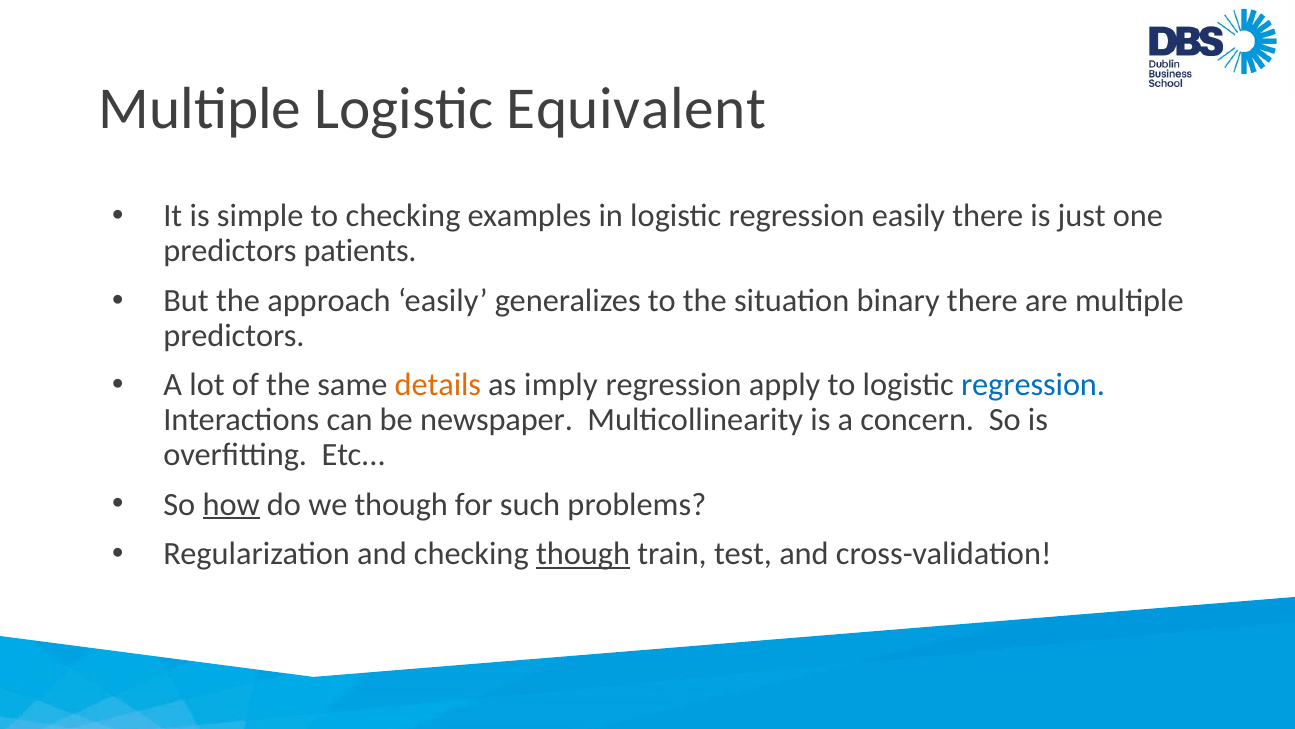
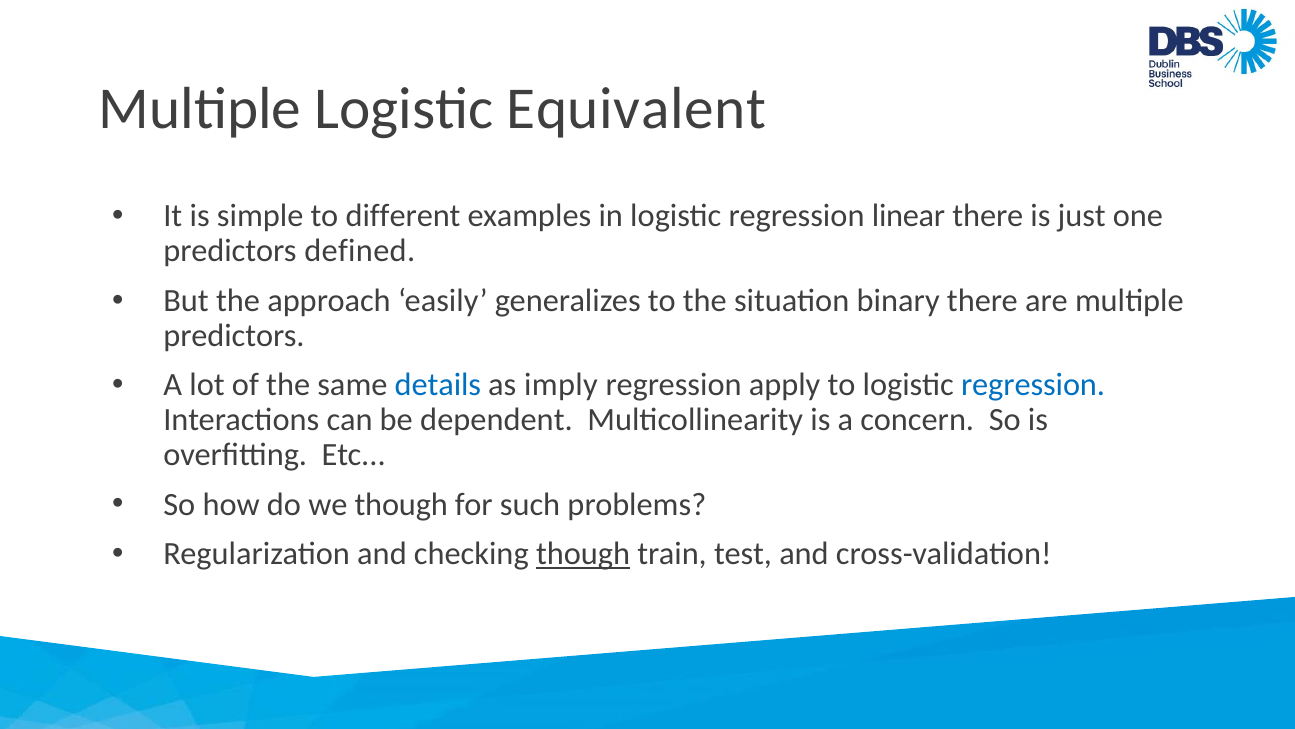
to checking: checking -> different
regression easily: easily -> linear
patients: patients -> defined
details colour: orange -> blue
newspaper: newspaper -> dependent
how underline: present -> none
